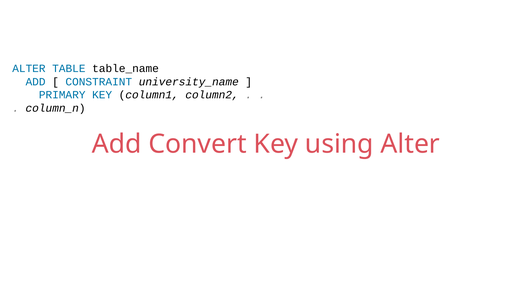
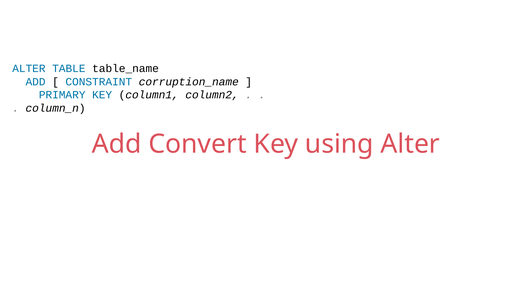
university_name: university_name -> corruption_name
